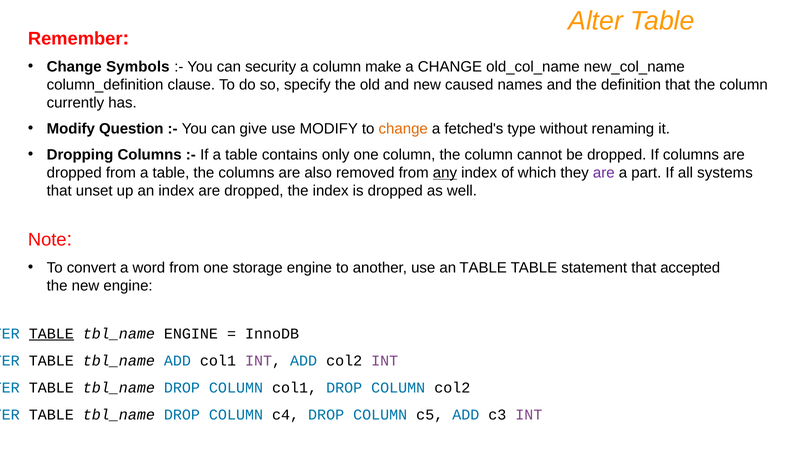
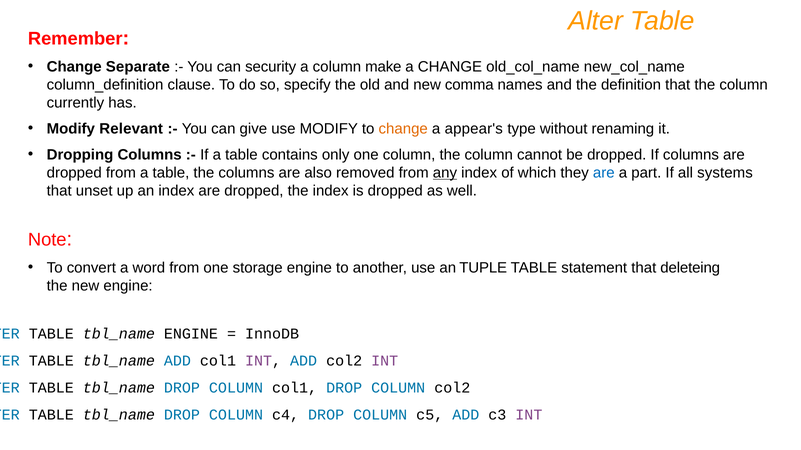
Symbols: Symbols -> Separate
caused: caused -> comma
Question: Question -> Relevant
fetched's: fetched's -> appear's
are at (604, 173) colour: purple -> blue
an TABLE: TABLE -> TUPLE
accepted: accepted -> deleteing
TABLE at (51, 334) underline: present -> none
